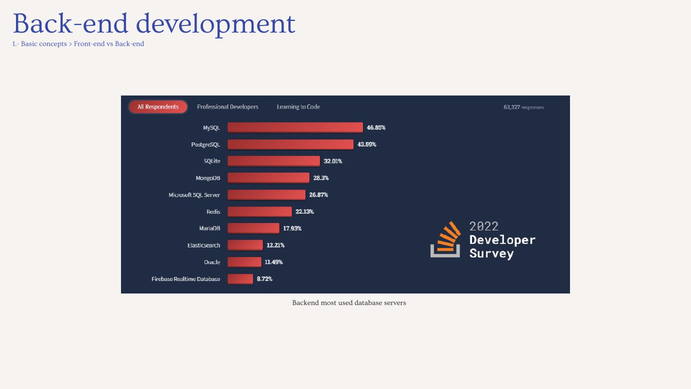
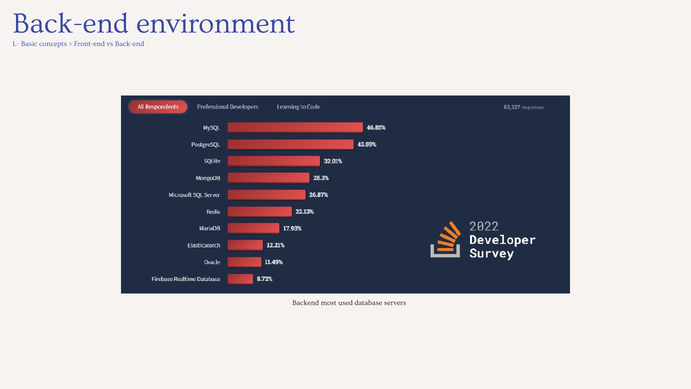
development: development -> environment
